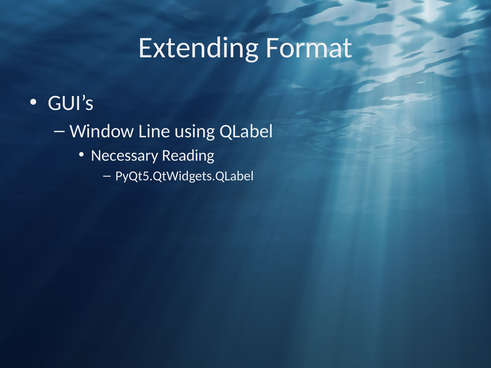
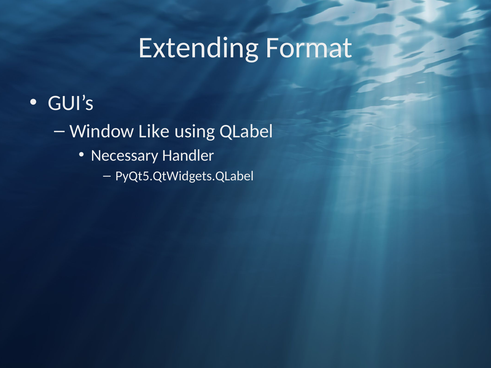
Line: Line -> Like
Reading: Reading -> Handler
